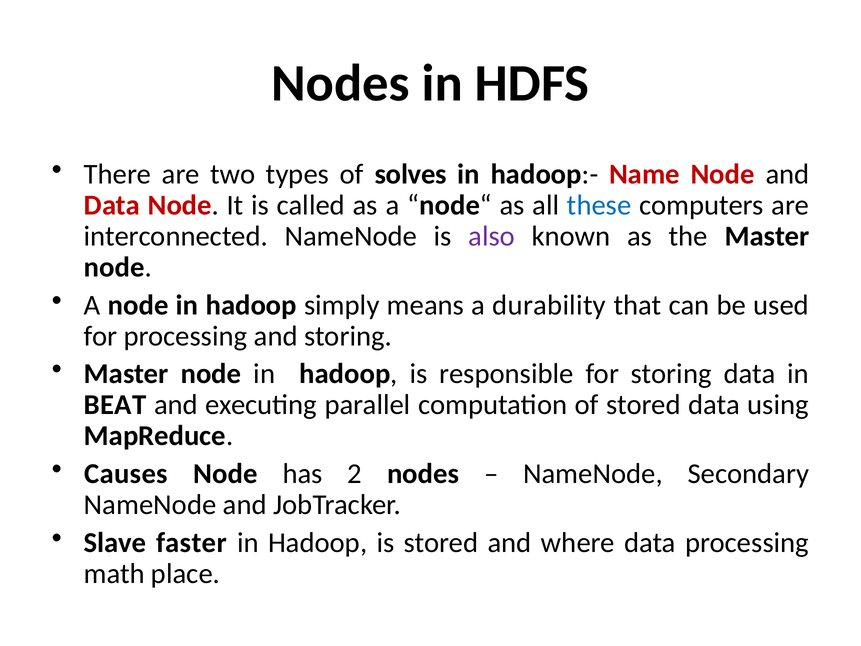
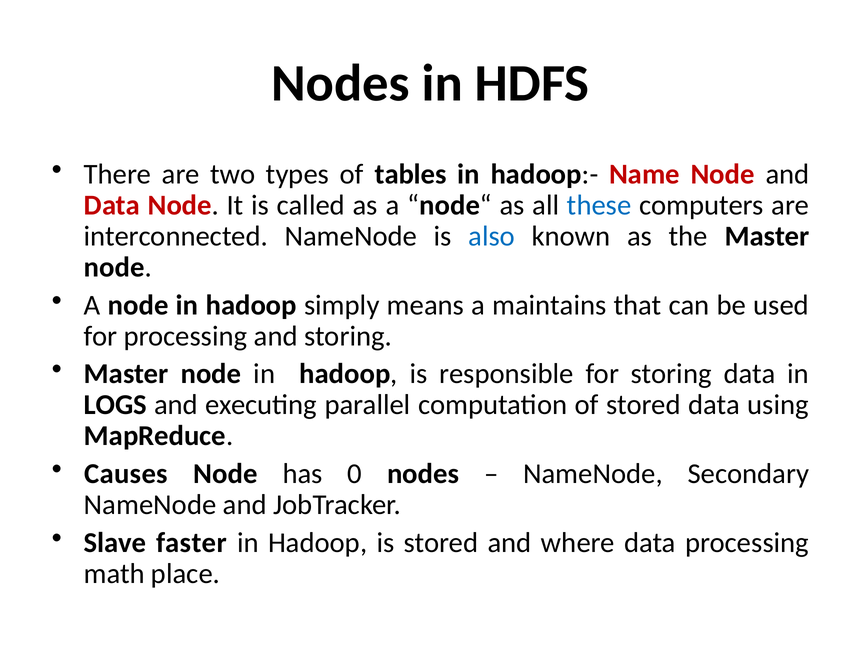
solves: solves -> tables
also colour: purple -> blue
durability: durability -> maintains
BEAT: BEAT -> LOGS
2: 2 -> 0
